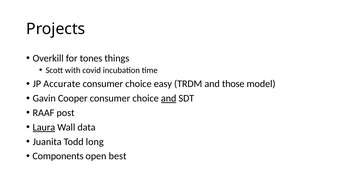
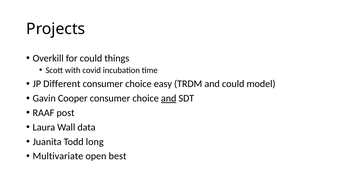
for tones: tones -> could
Accurate: Accurate -> Different
and those: those -> could
Laura underline: present -> none
Components: Components -> Multivariate
